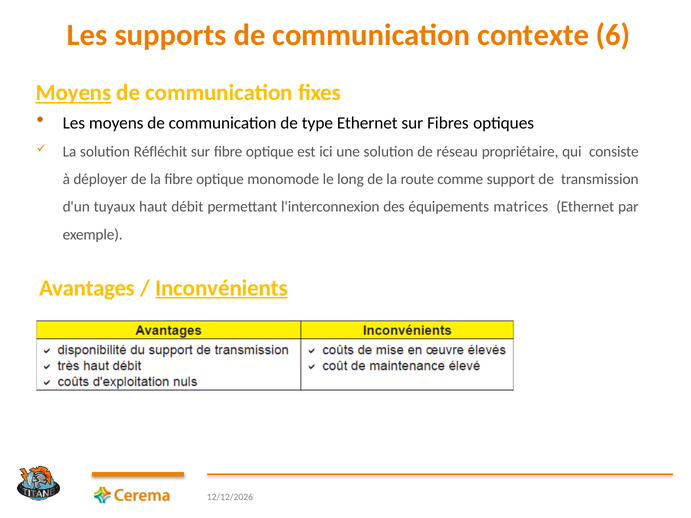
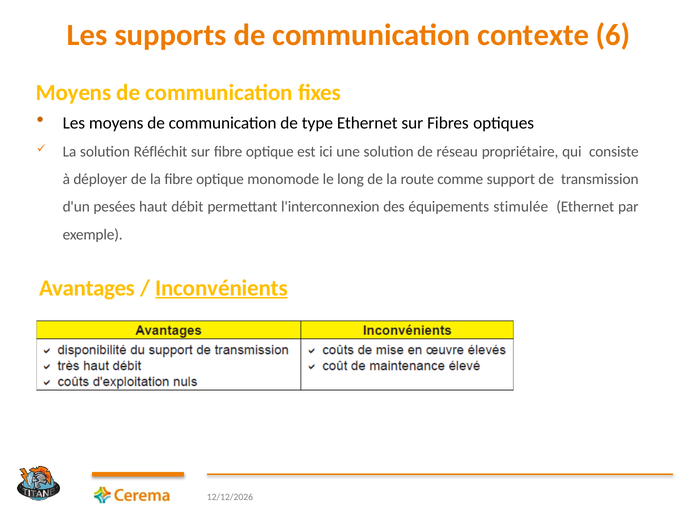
Moyens at (73, 93) underline: present -> none
tuyaux: tuyaux -> pesées
matrices: matrices -> stimulée
